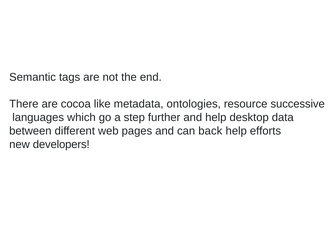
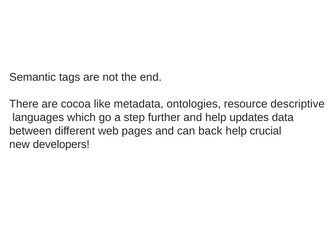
successive: successive -> descriptive
desktop: desktop -> updates
efforts: efforts -> crucial
